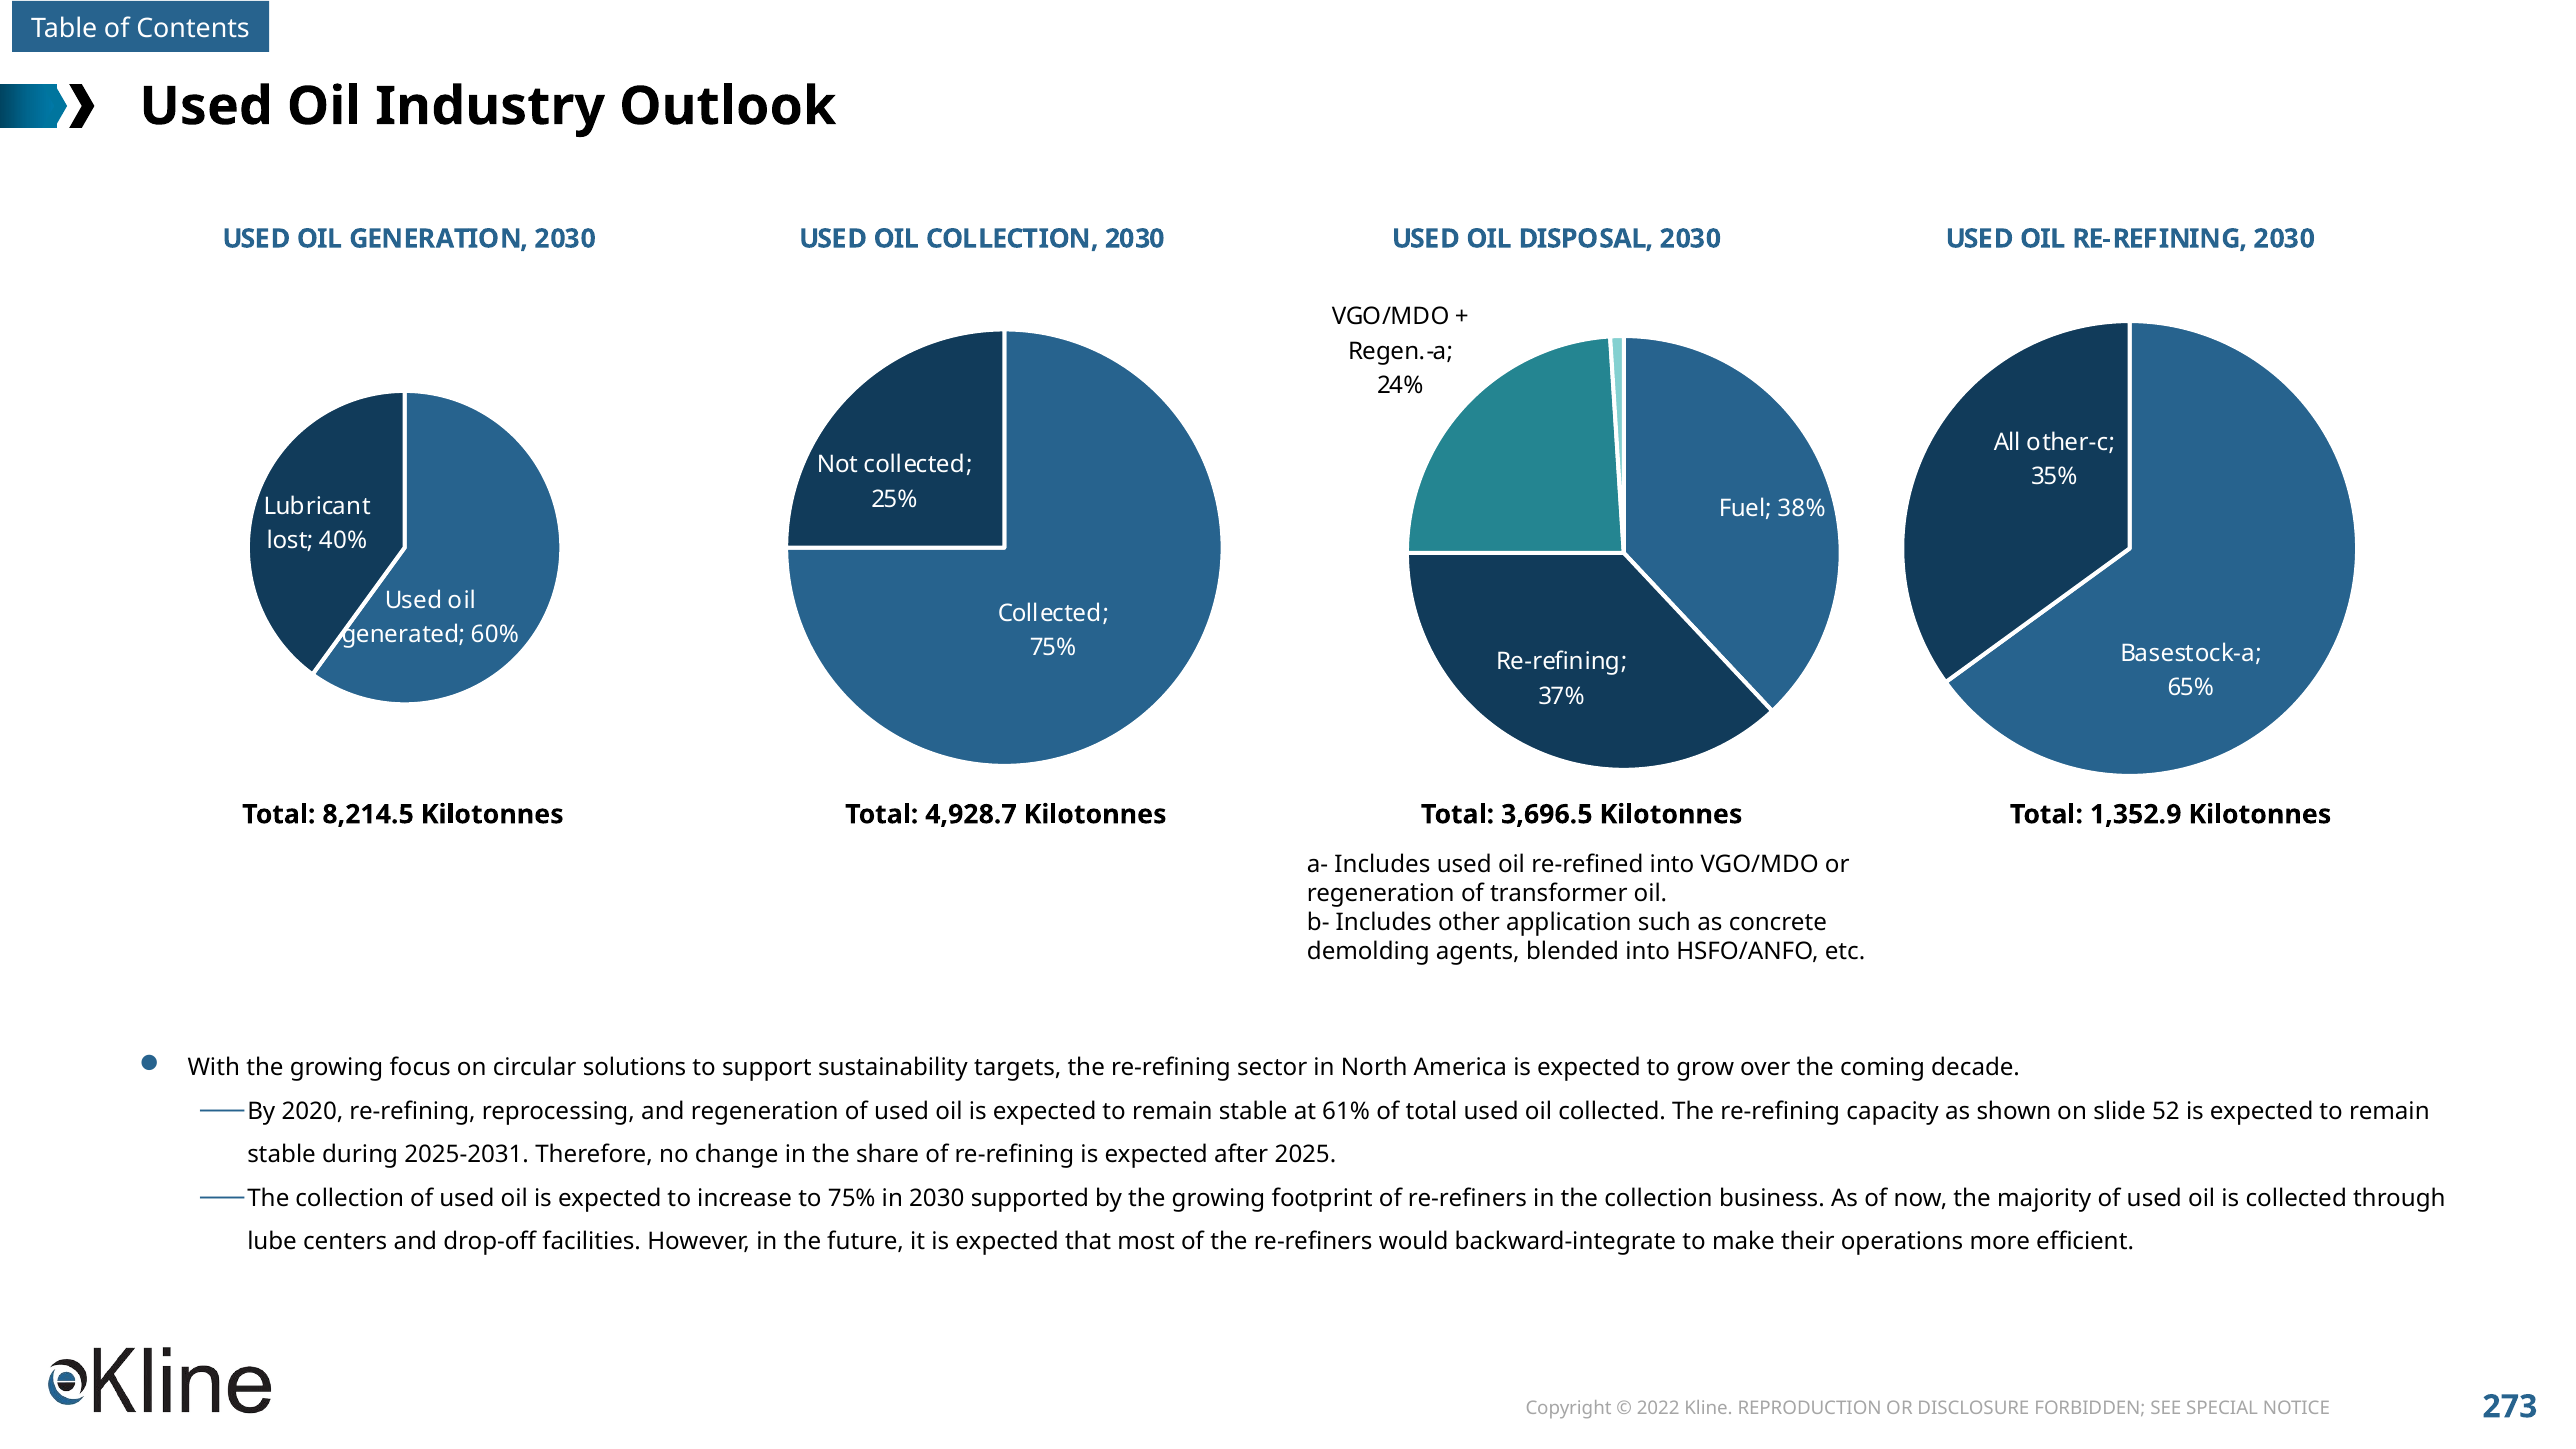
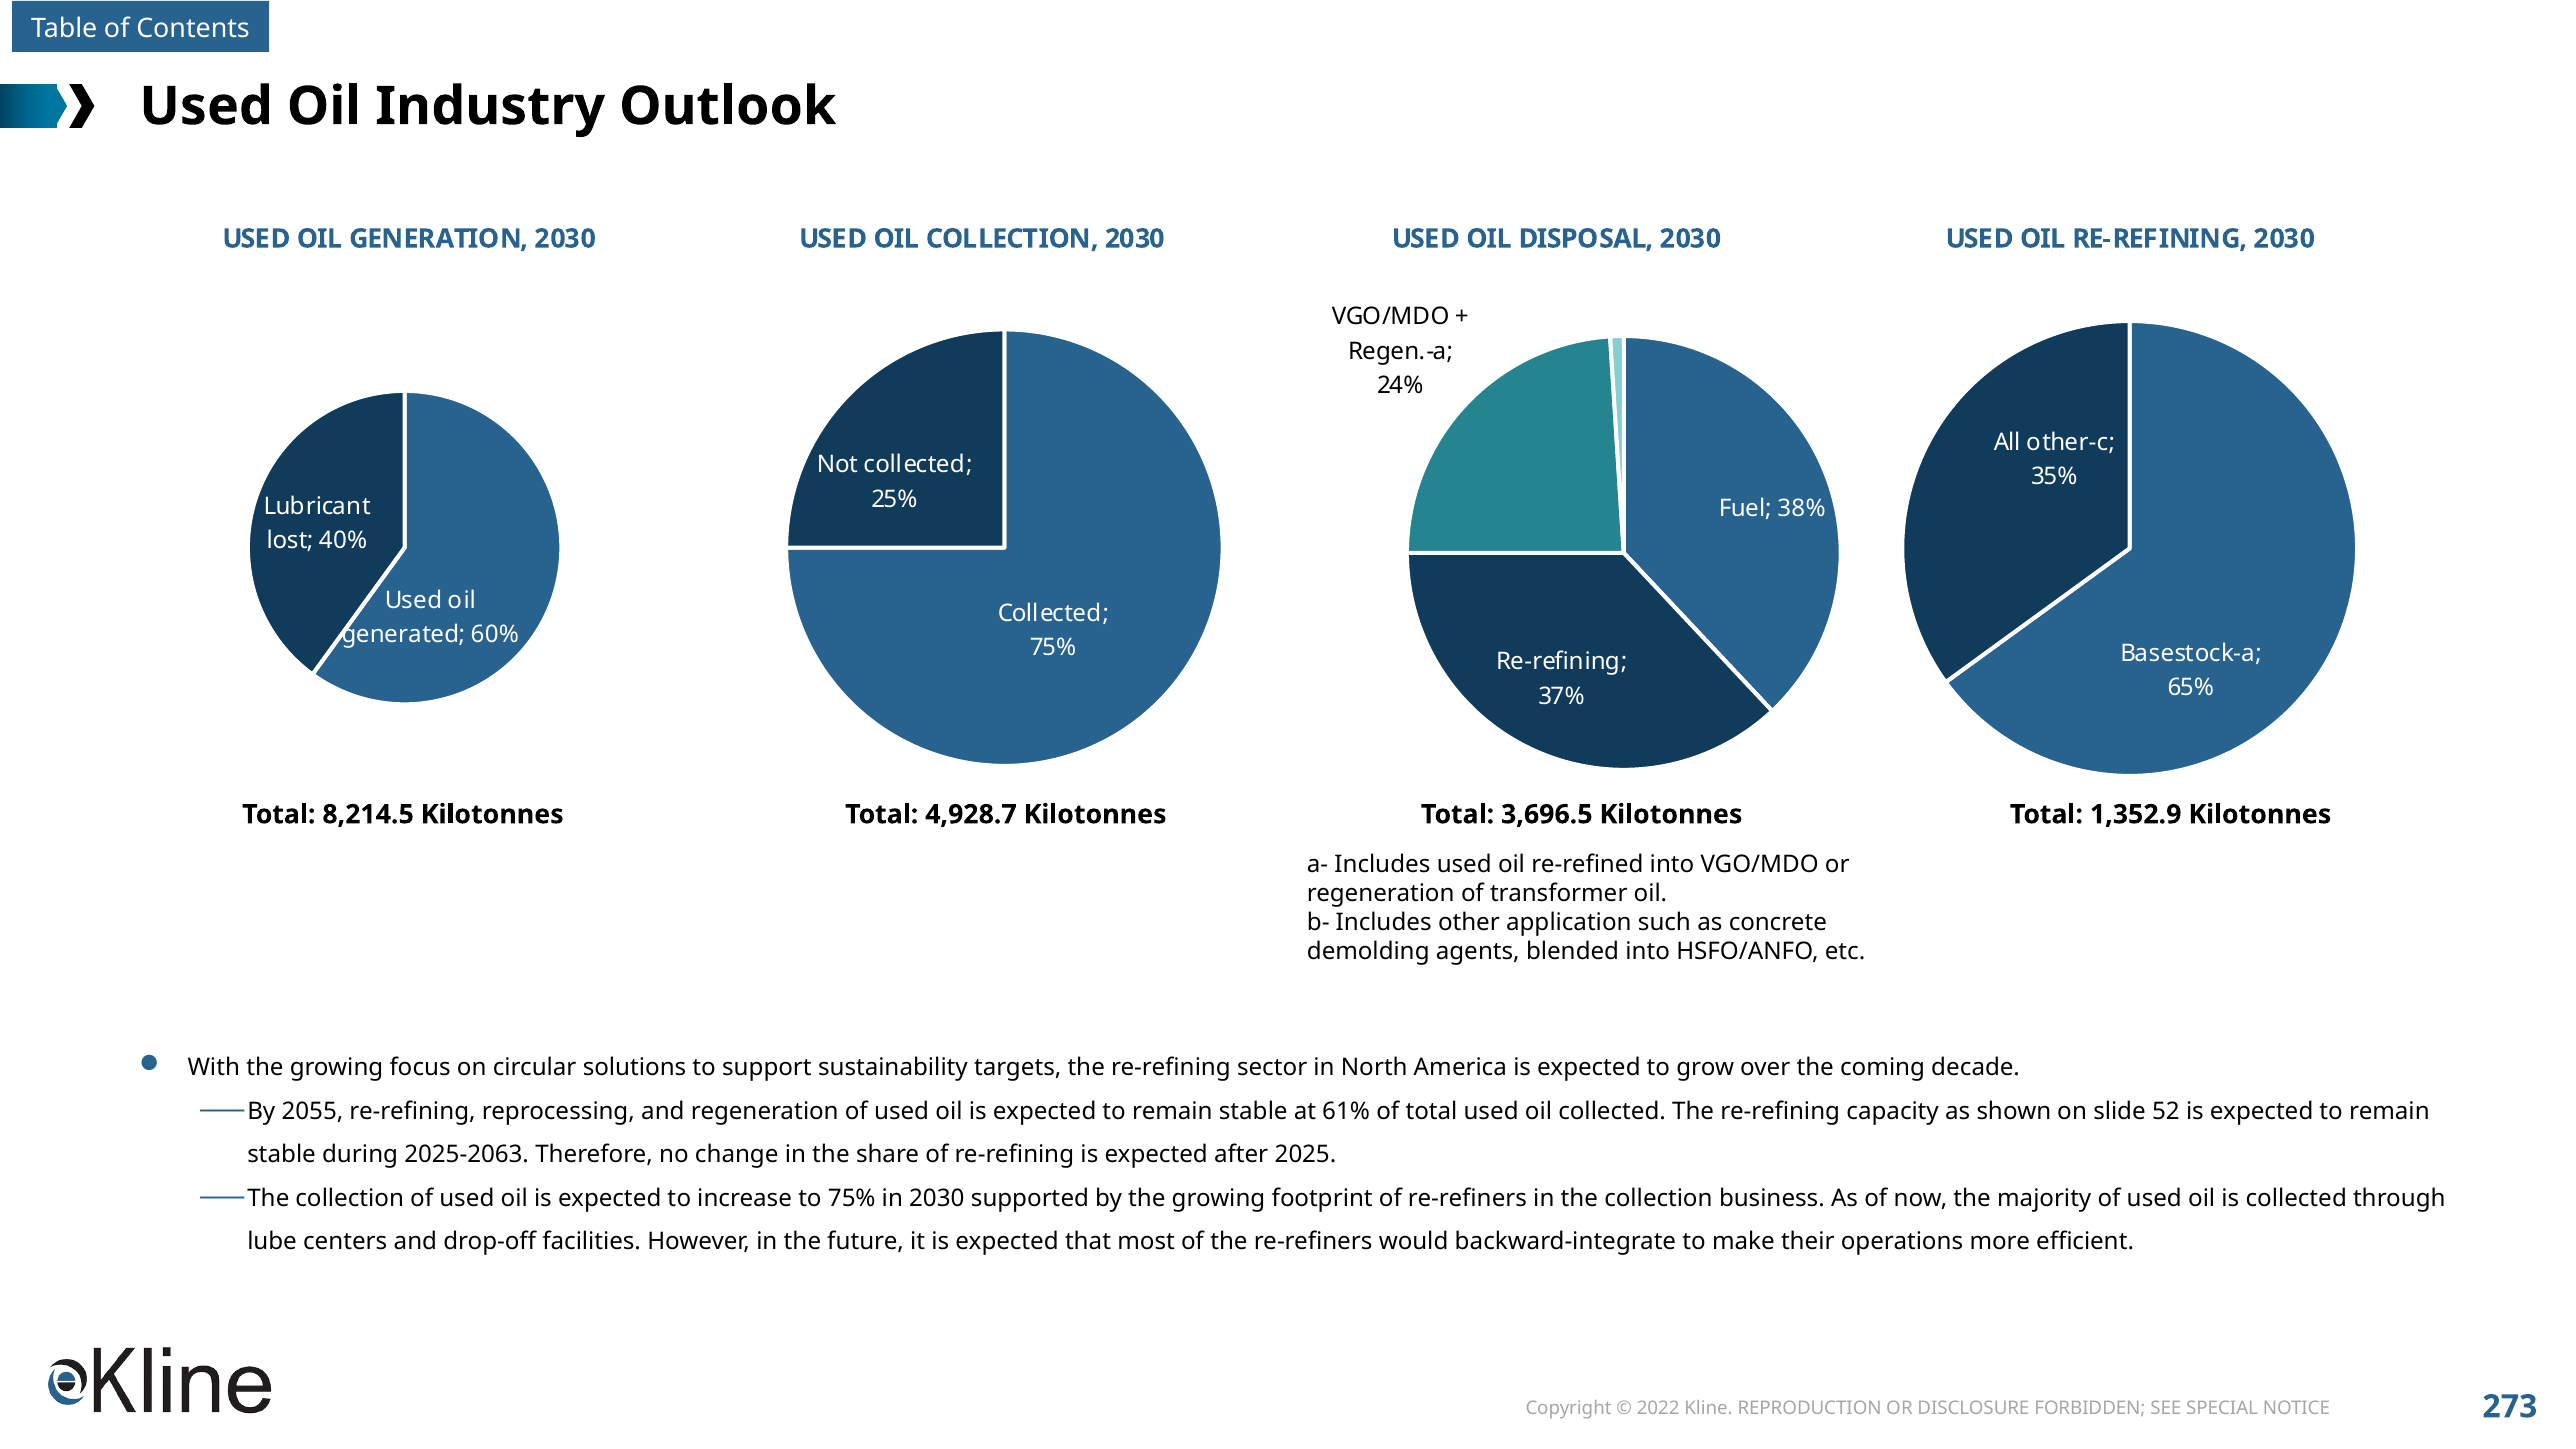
2020: 2020 -> 2055
2025-2031: 2025-2031 -> 2025-2063
